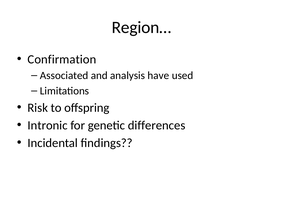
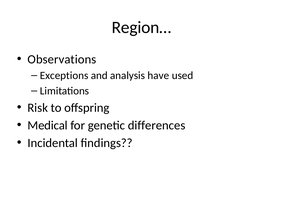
Confirmation: Confirmation -> Observations
Associated: Associated -> Exceptions
Intronic: Intronic -> Medical
